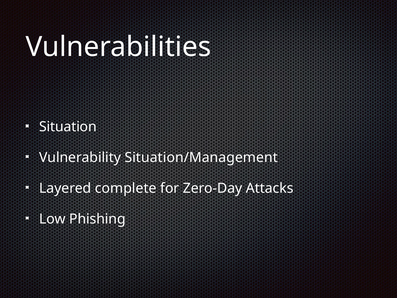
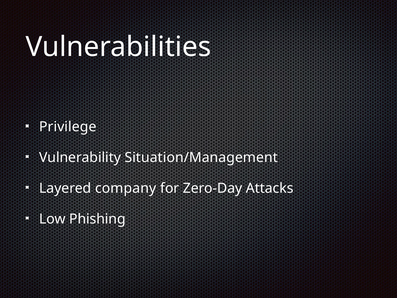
Situation: Situation -> Privilege
complete: complete -> company
